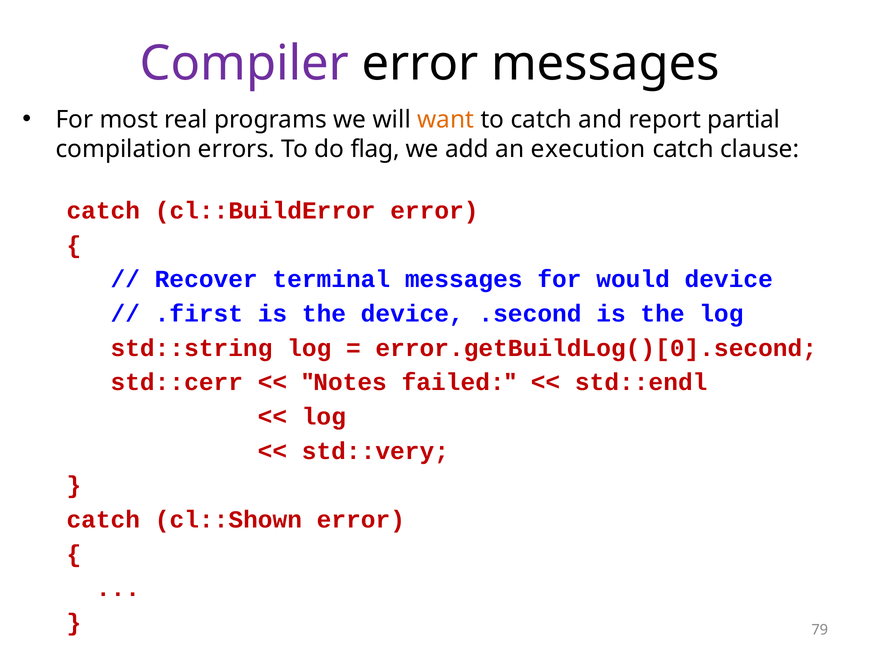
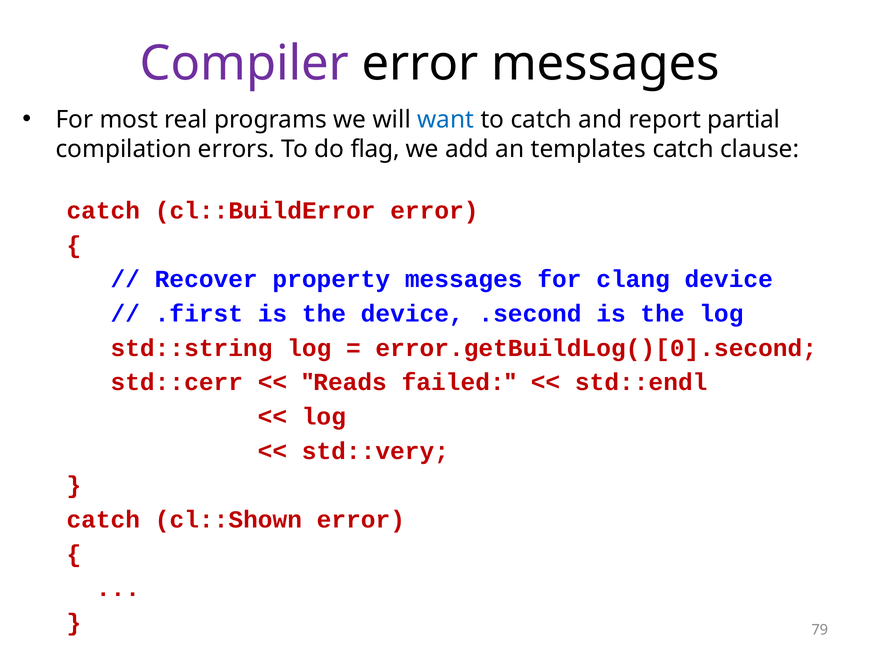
want colour: orange -> blue
execution: execution -> templates
terminal: terminal -> property
would: would -> clang
Notes: Notes -> Reads
